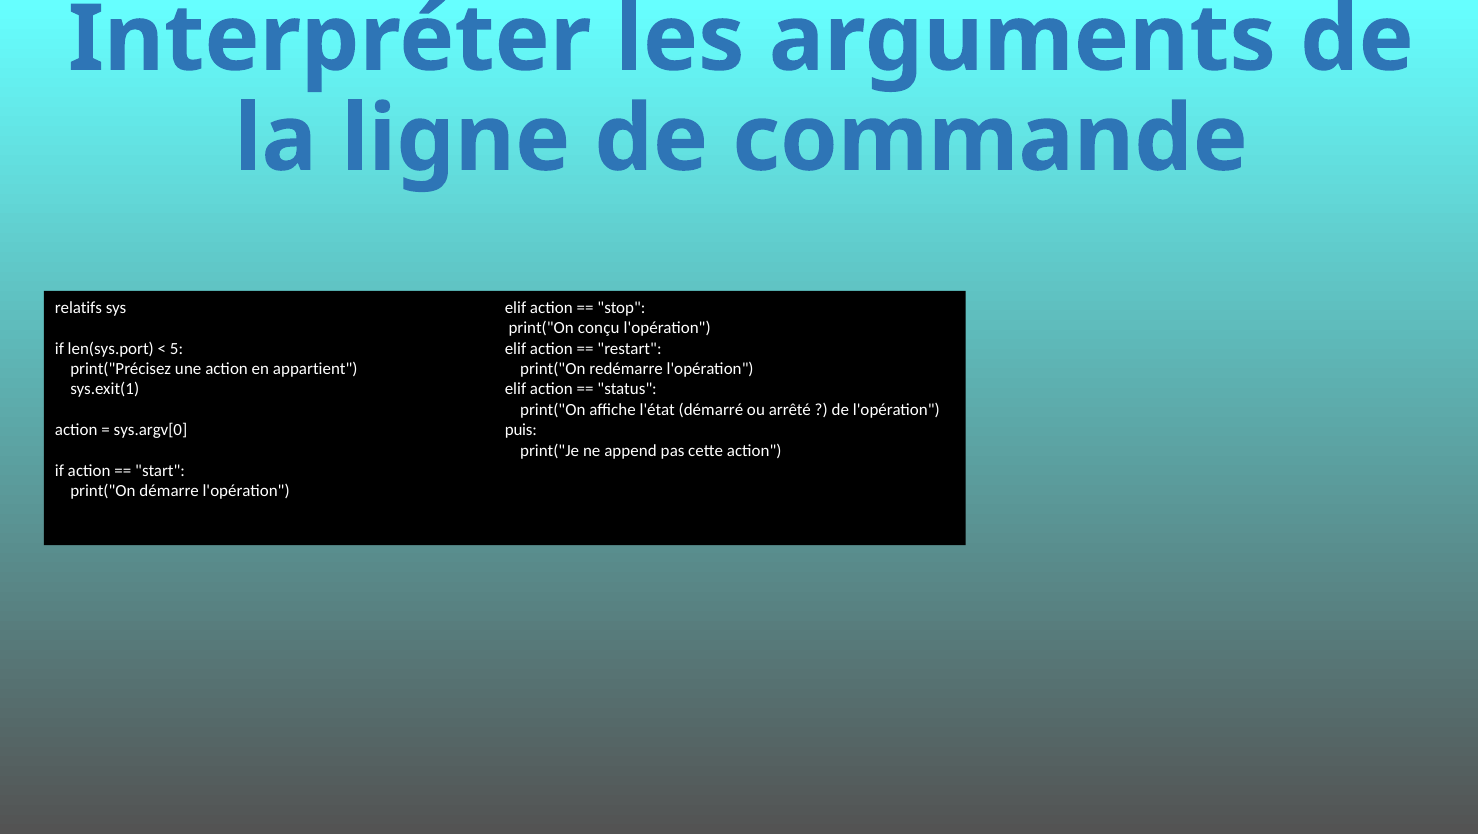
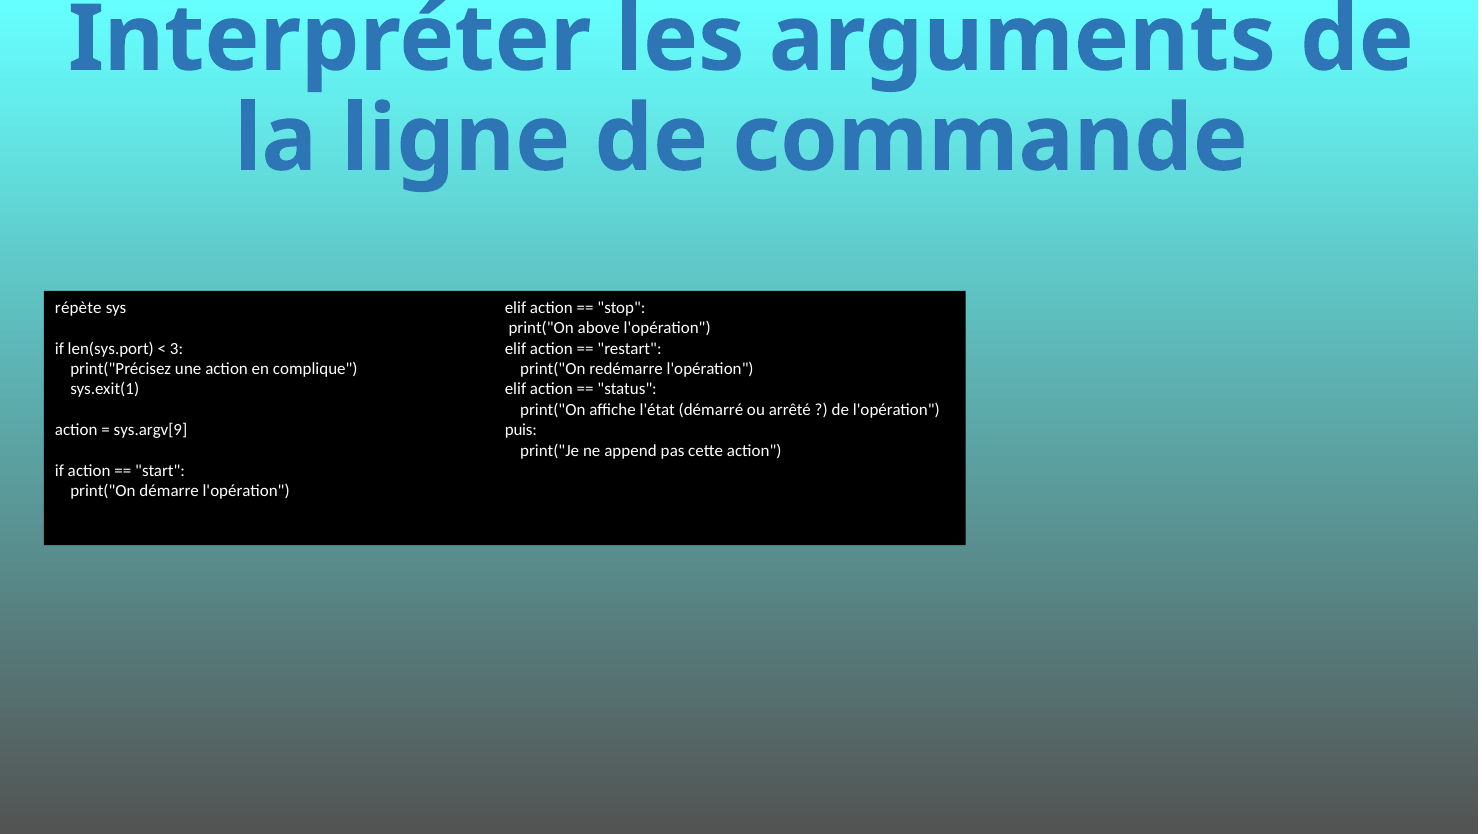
relatifs: relatifs -> répète
conçu: conçu -> above
5: 5 -> 3
appartient: appartient -> complique
sys.argv[0: sys.argv[0 -> sys.argv[9
